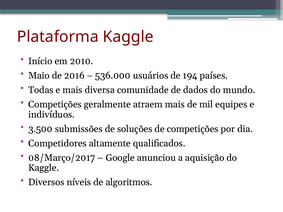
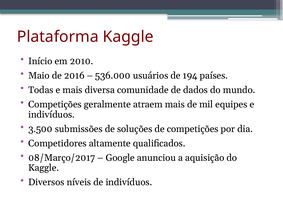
de algoritmos: algoritmos -> indivíduos
